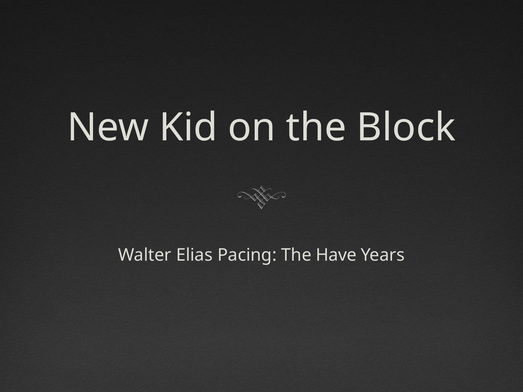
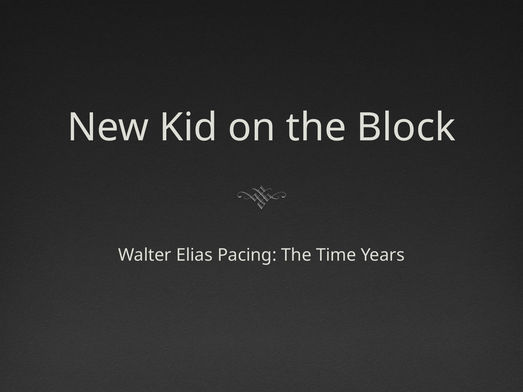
Have: Have -> Time
